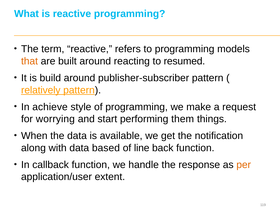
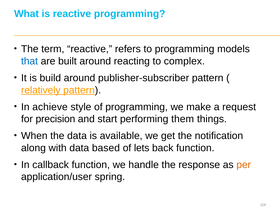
that colour: orange -> blue
resumed: resumed -> complex
worrying: worrying -> precision
line: line -> lets
extent: extent -> spring
